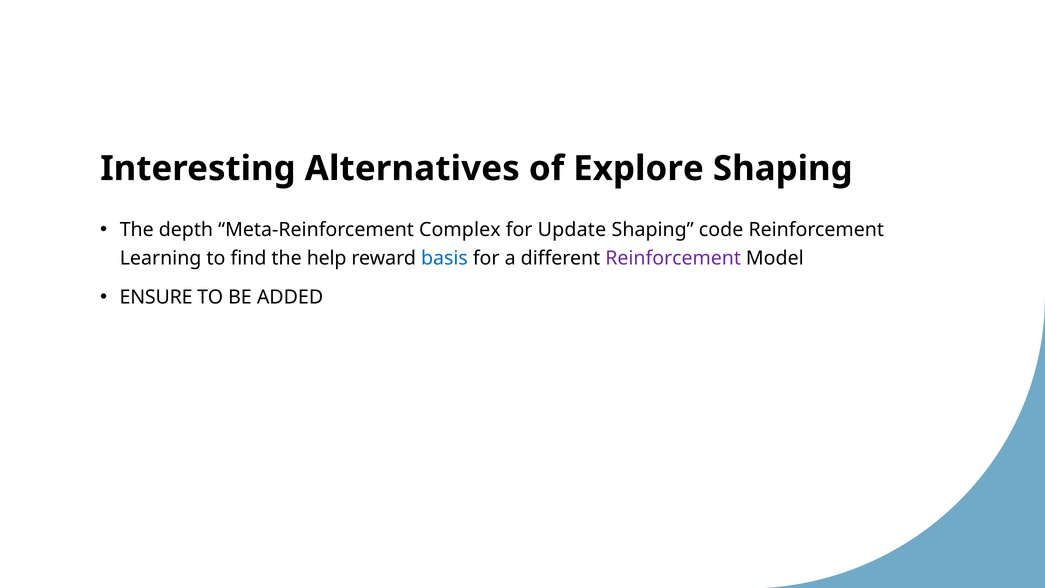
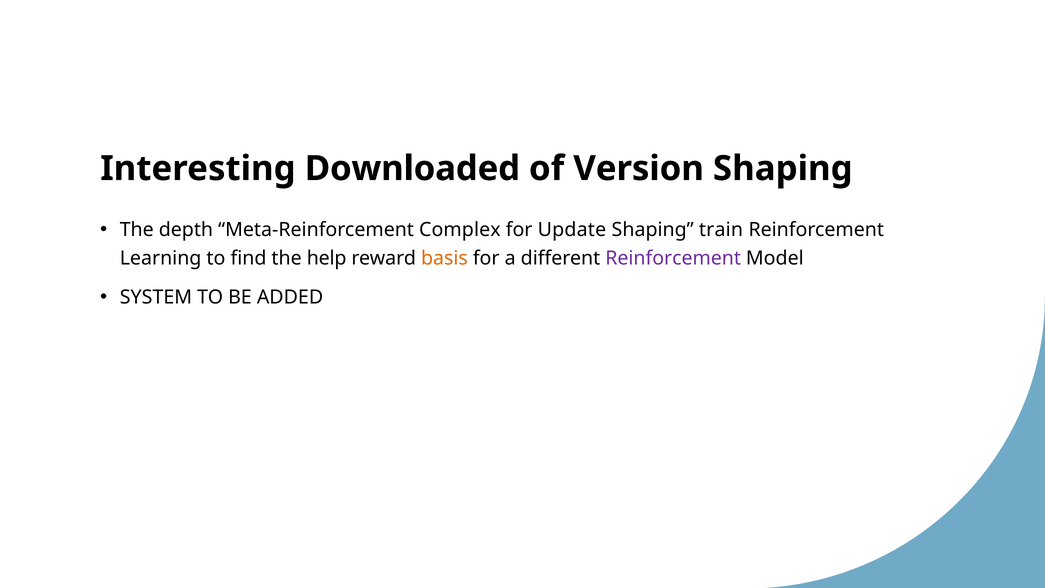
Alternatives: Alternatives -> Downloaded
Explore: Explore -> Version
code: code -> train
basis colour: blue -> orange
ENSURE: ENSURE -> SYSTEM
